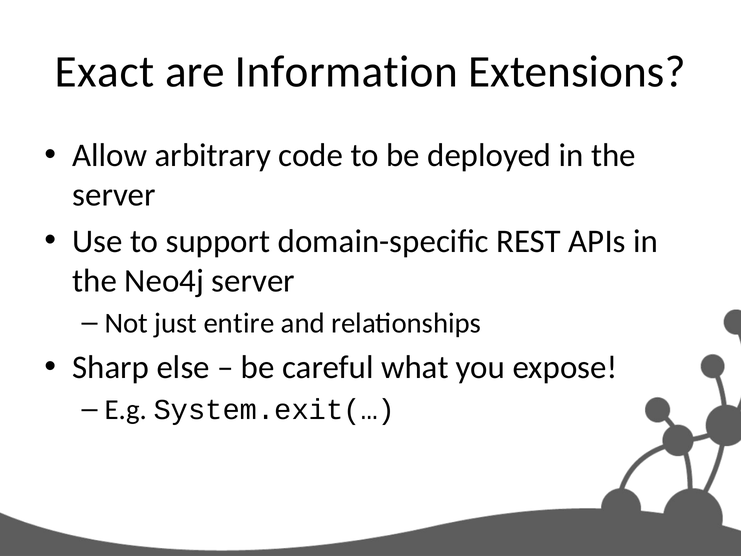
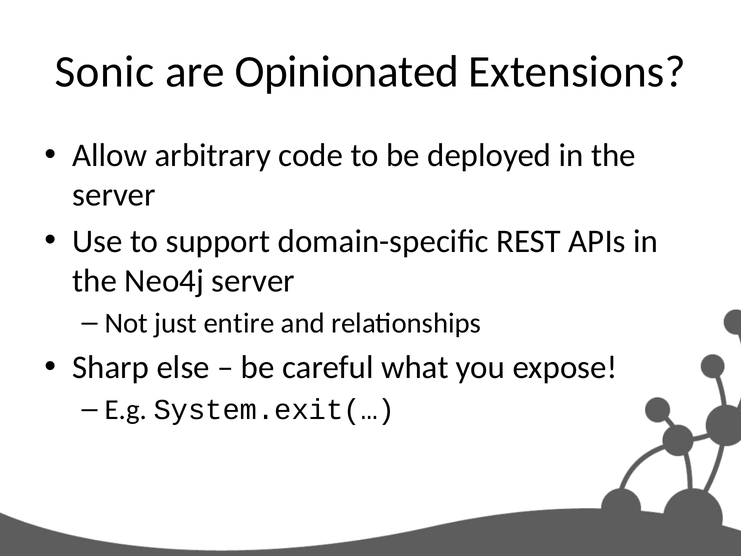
Exact: Exact -> Sonic
Information: Information -> Opinionated
